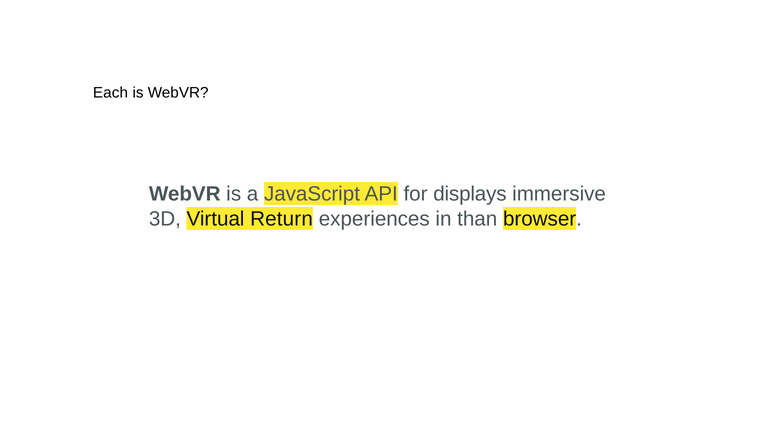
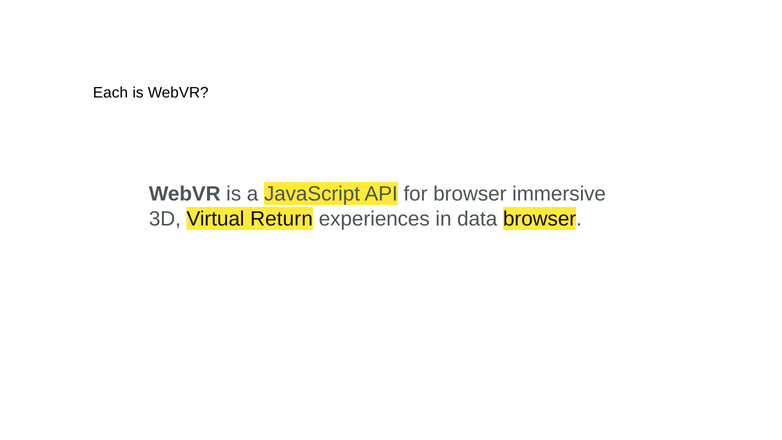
for displays: displays -> browser
than: than -> data
